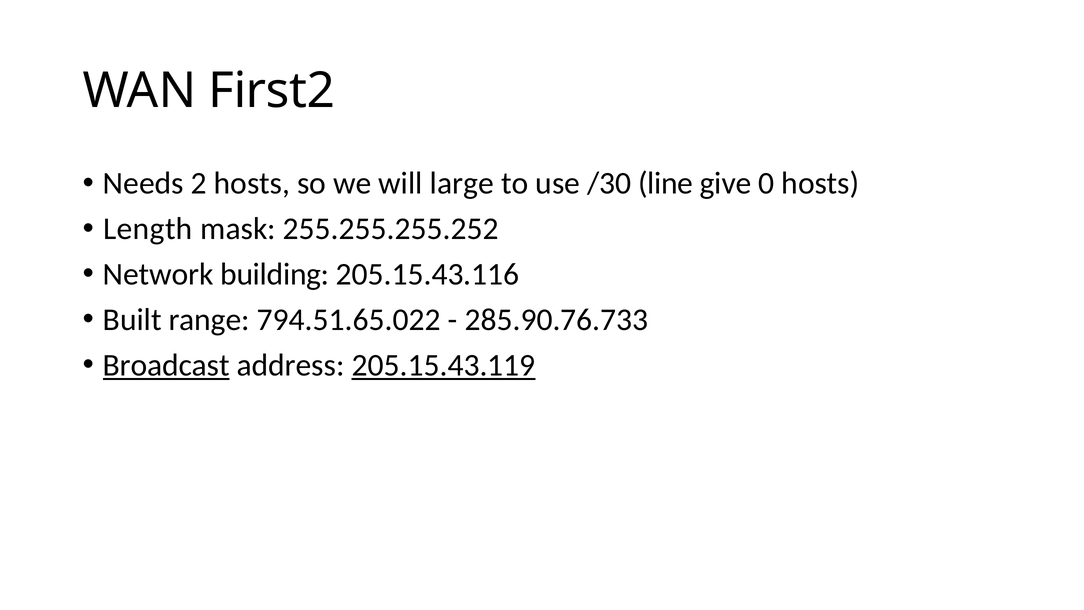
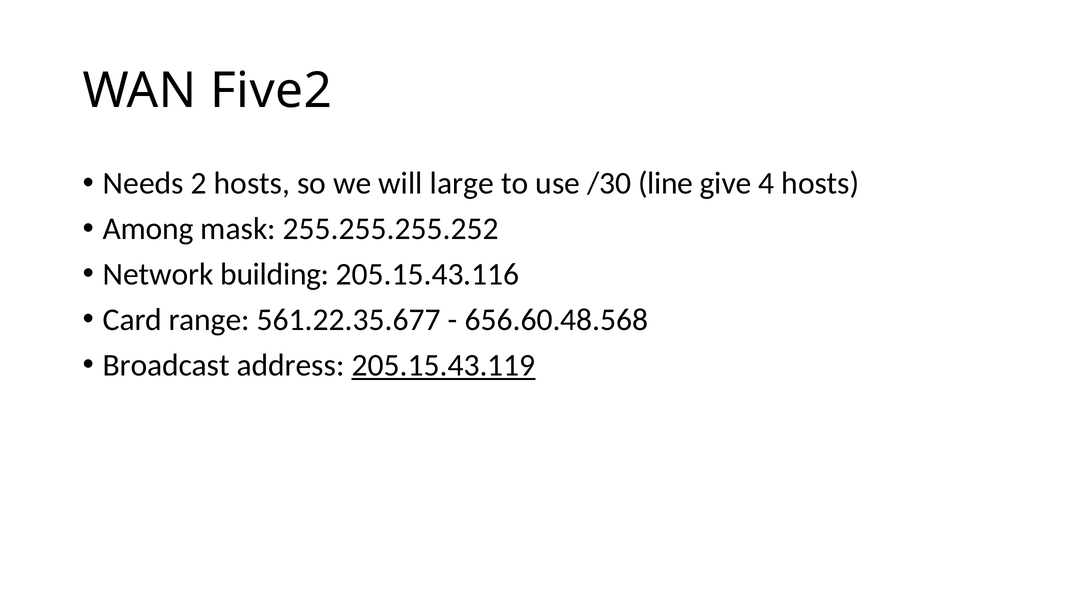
First2: First2 -> Five2
0: 0 -> 4
Length: Length -> Among
Built: Built -> Card
794.51.65.022: 794.51.65.022 -> 561.22.35.677
285.90.76.733: 285.90.76.733 -> 656.60.48.568
Broadcast underline: present -> none
